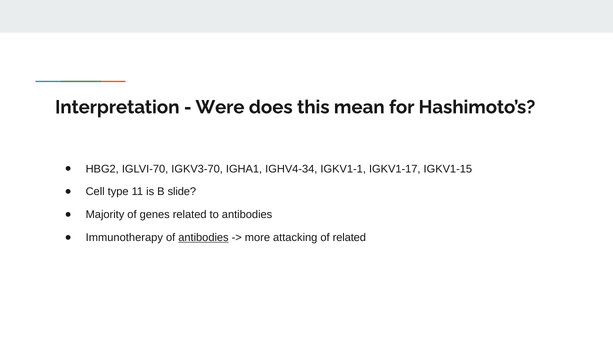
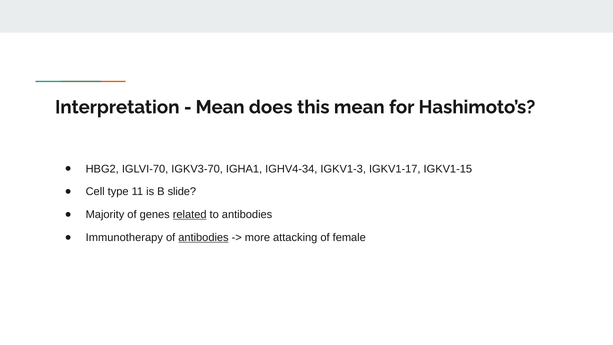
Were at (220, 107): Were -> Mean
IGKV1-1: IGKV1-1 -> IGKV1-3
related at (190, 215) underline: none -> present
of related: related -> female
